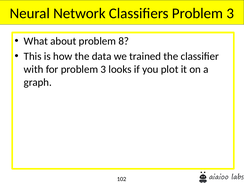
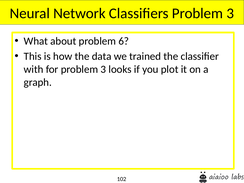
8: 8 -> 6
